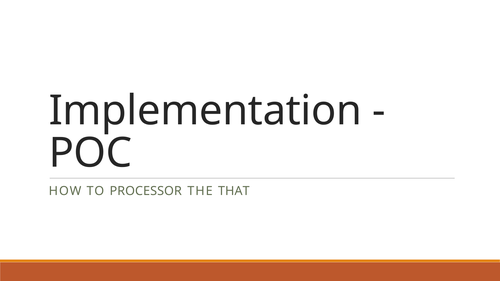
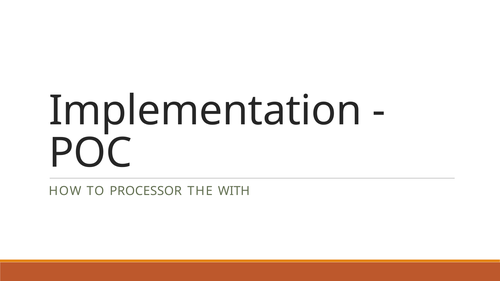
THAT: THAT -> WITH
